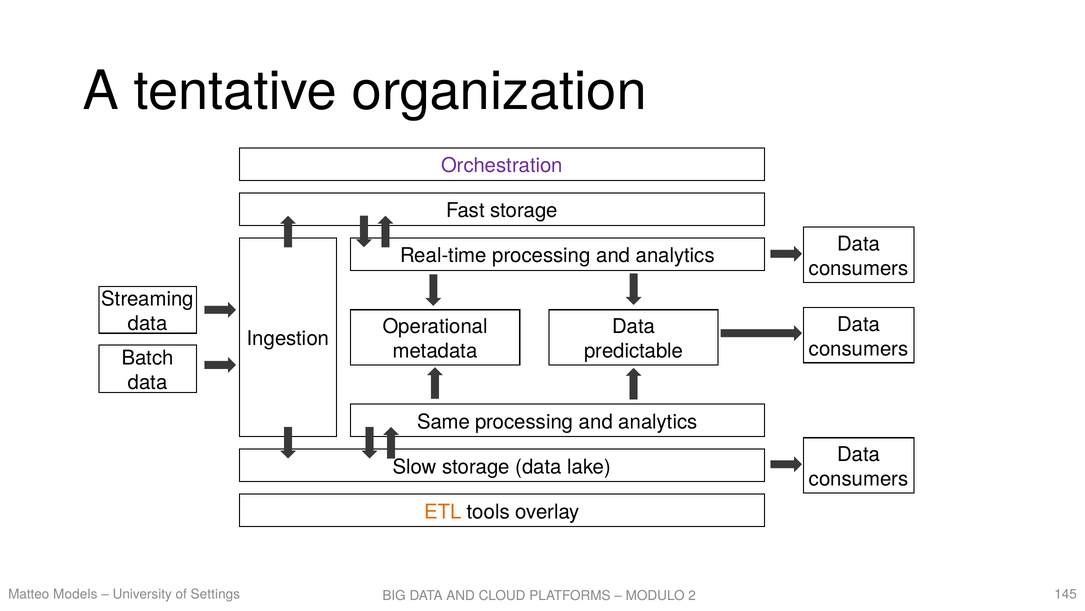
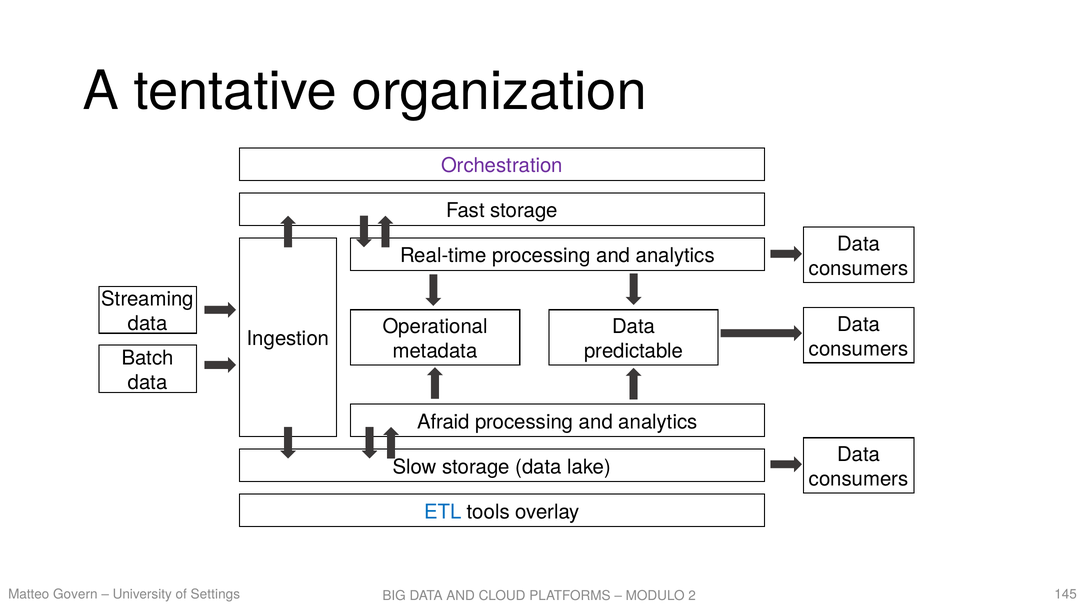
Same: Same -> Afraid
ETL colour: orange -> blue
Models: Models -> Govern
